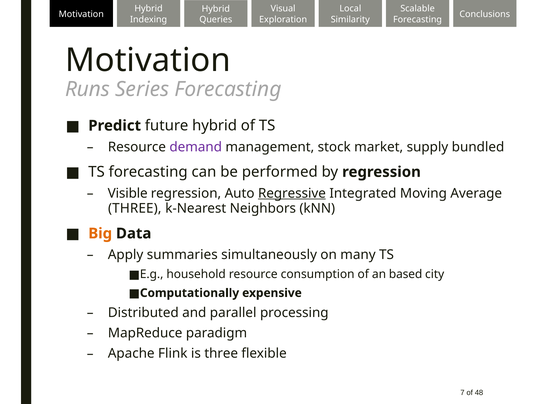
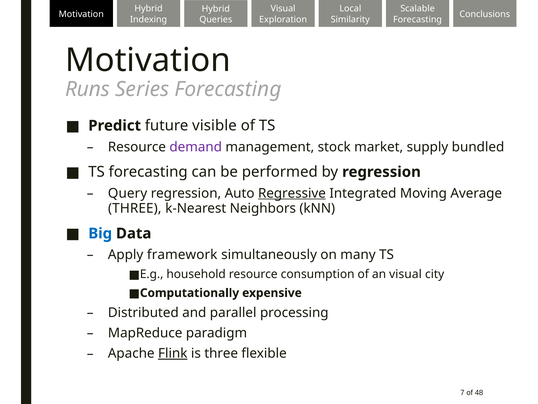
future hybrid: hybrid -> visible
Visible: Visible -> Query
Big colour: orange -> blue
summaries: summaries -> framework
an based: based -> visual
Flink underline: none -> present
